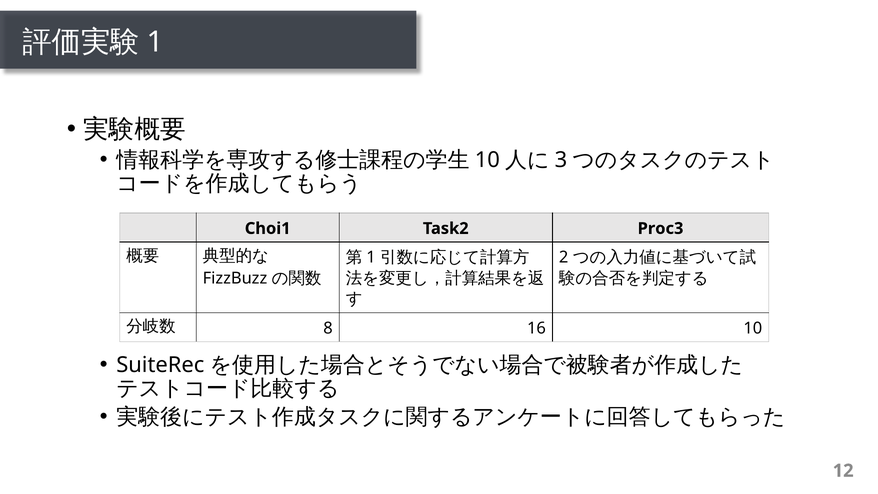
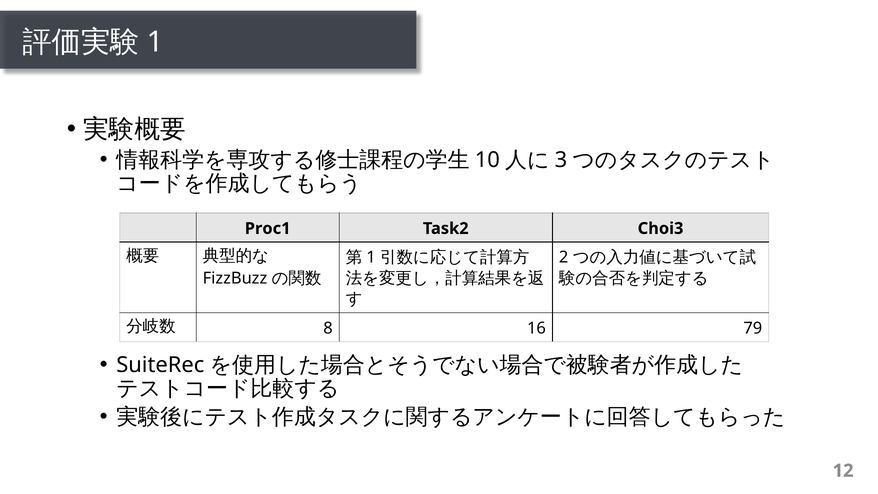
Choi1: Choi1 -> Proc1
Proc3: Proc3 -> Choi3
16 10: 10 -> 79
